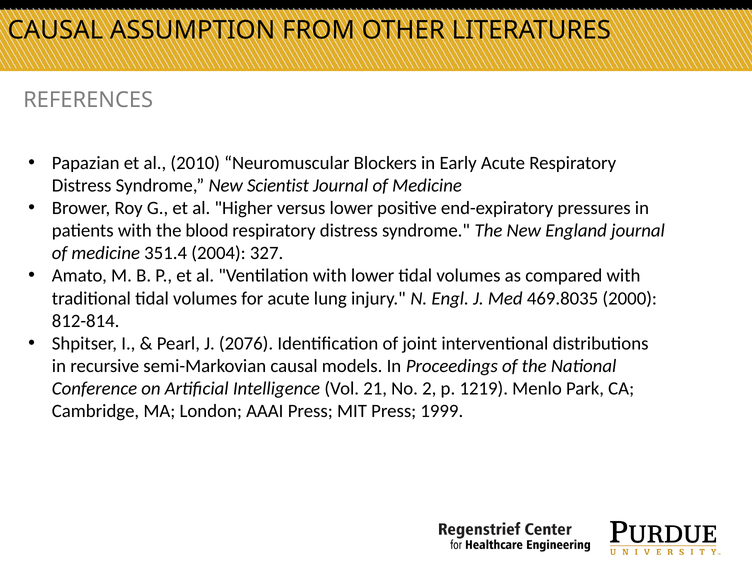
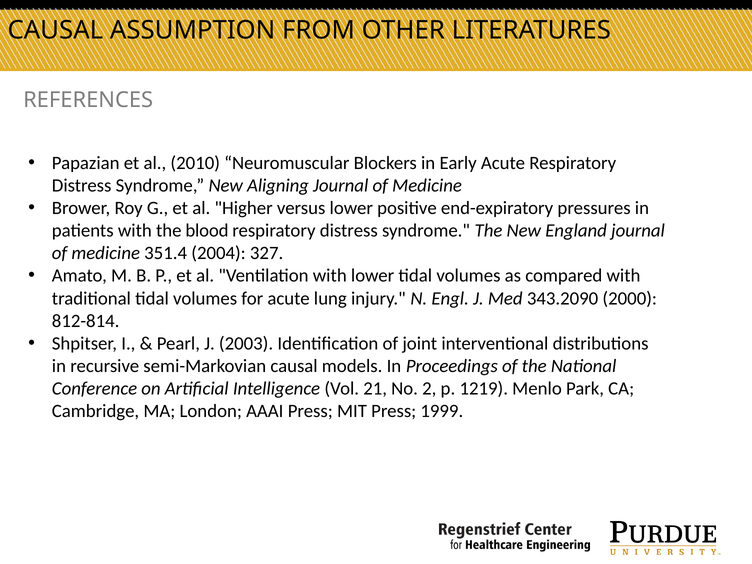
Scientist: Scientist -> Aligning
469.8035: 469.8035 -> 343.2090
2076: 2076 -> 2003
